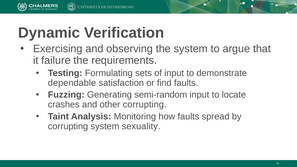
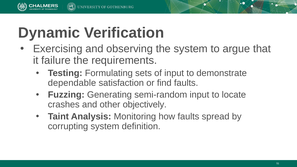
other corrupting: corrupting -> objectively
sexuality: sexuality -> definition
